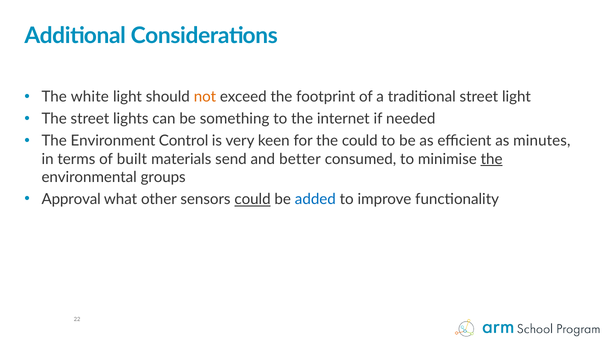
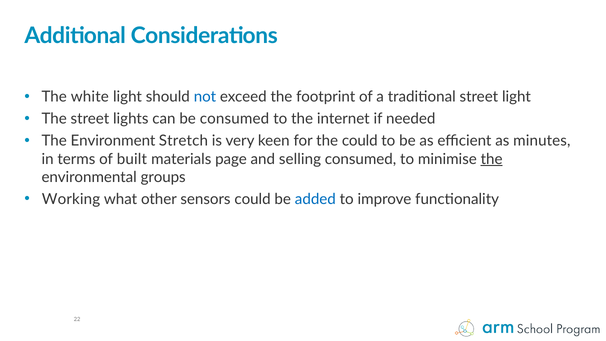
not colour: orange -> blue
be something: something -> consumed
Control: Control -> Stretch
send: send -> page
better: better -> selling
Approval: Approval -> Working
could at (253, 199) underline: present -> none
